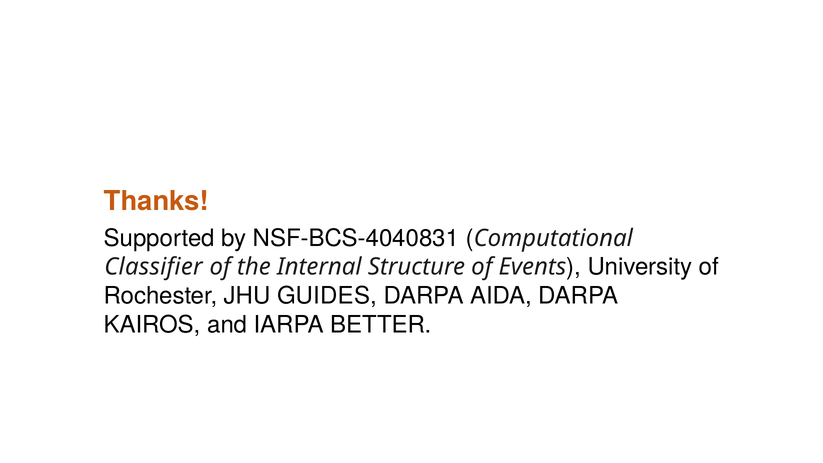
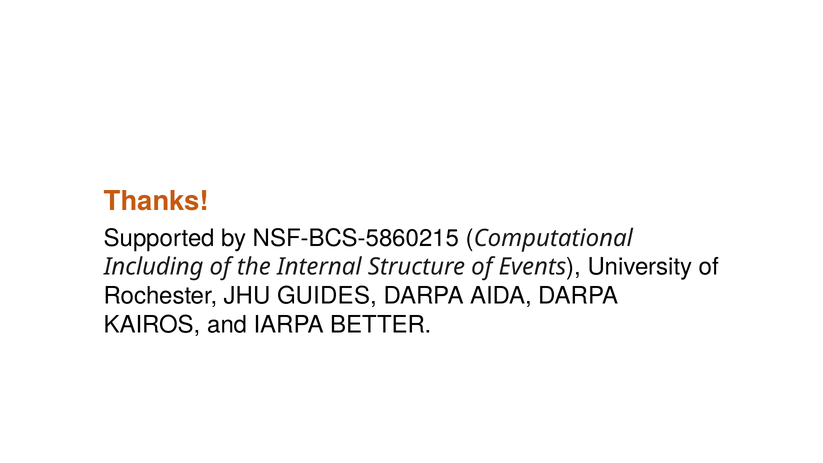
NSF-BCS-4040831: NSF-BCS-4040831 -> NSF-BCS-5860215
Classifier: Classifier -> Including
